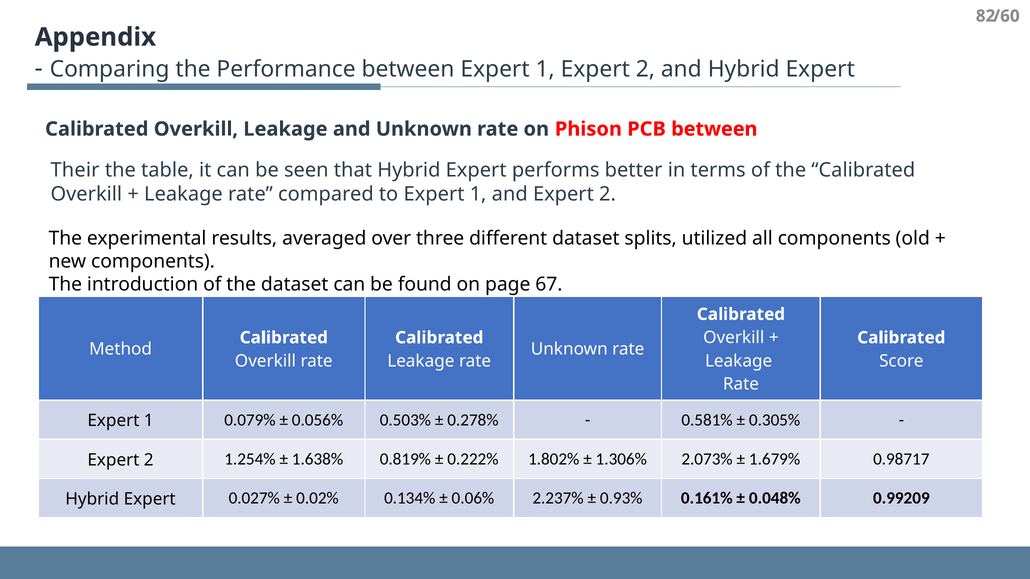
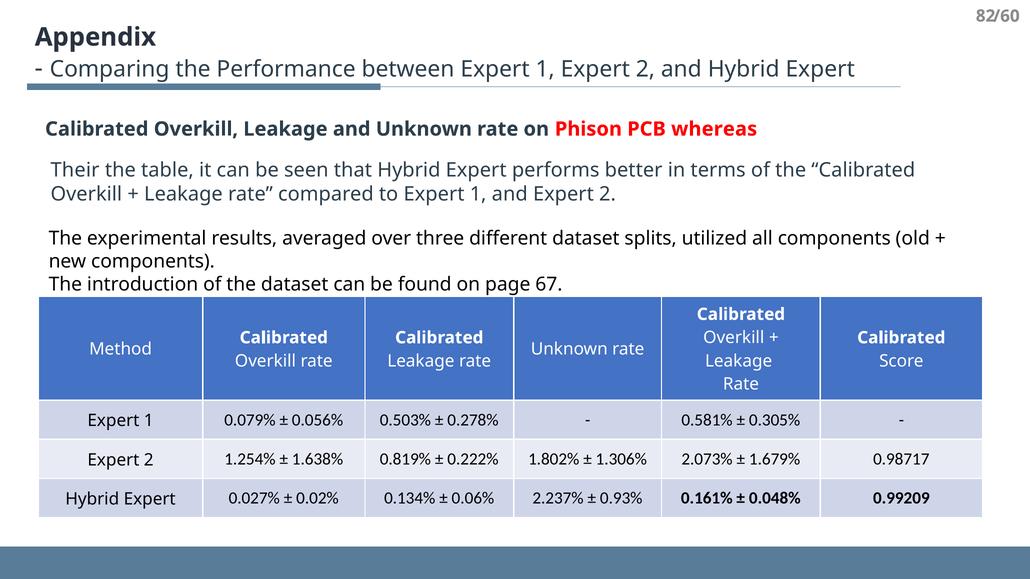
PCB between: between -> whereas
